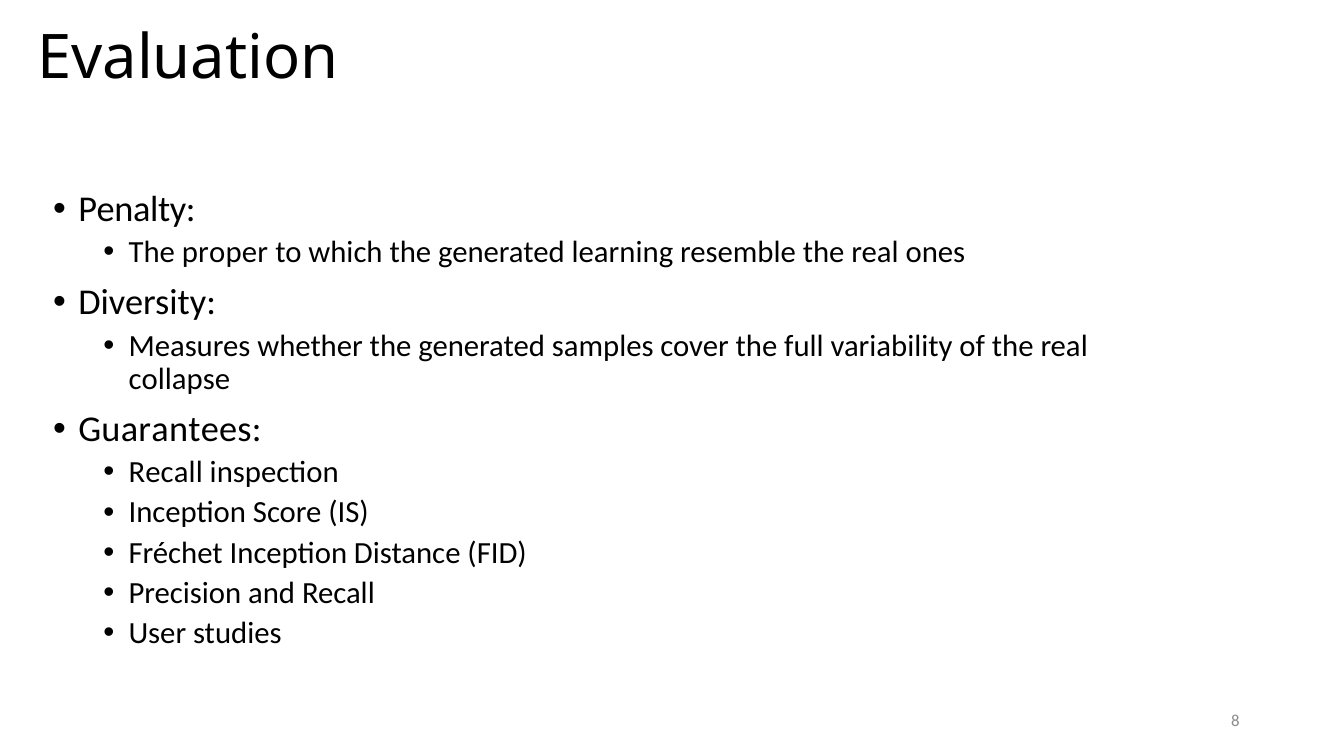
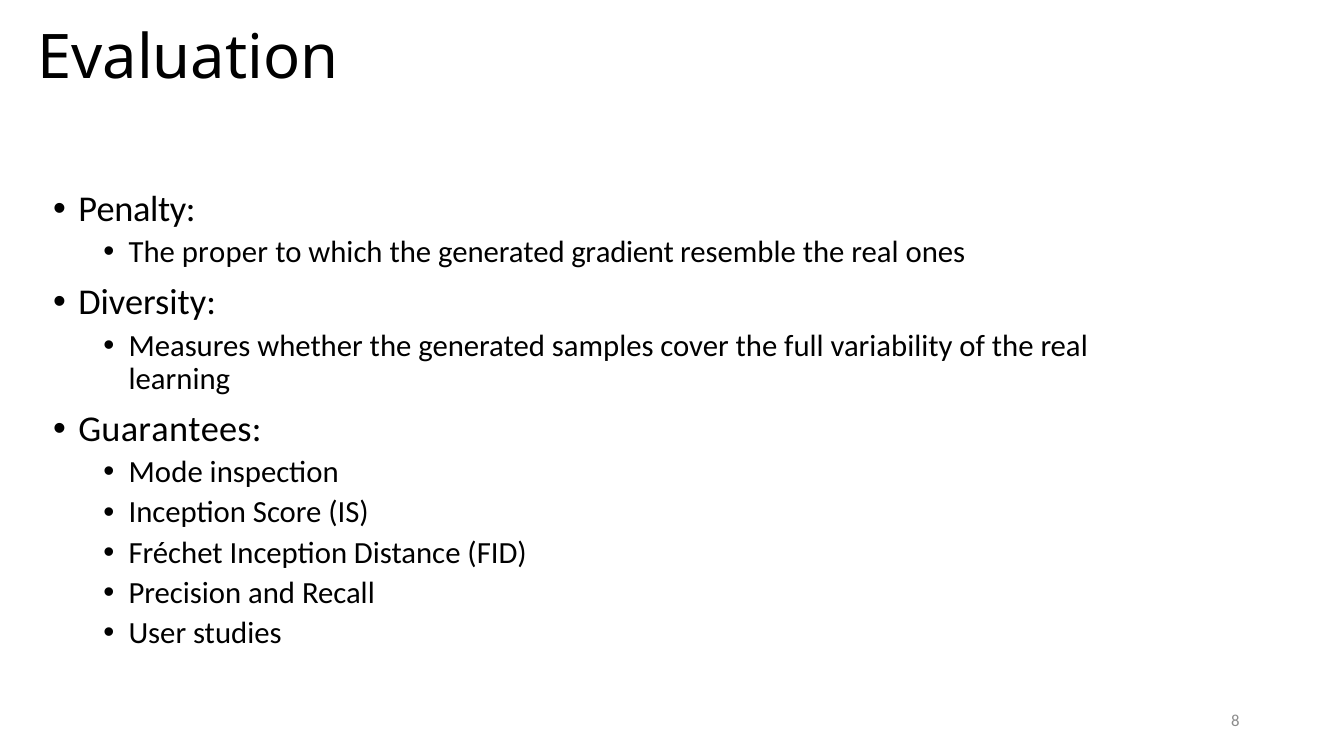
learning: learning -> gradient
collapse: collapse -> learning
Recall at (166, 473): Recall -> Mode
